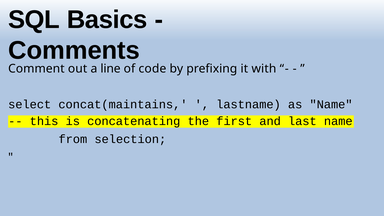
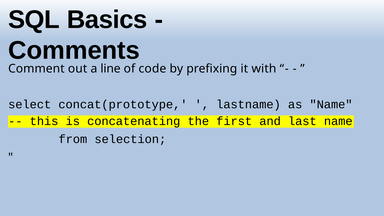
concat(maintains: concat(maintains -> concat(prototype
